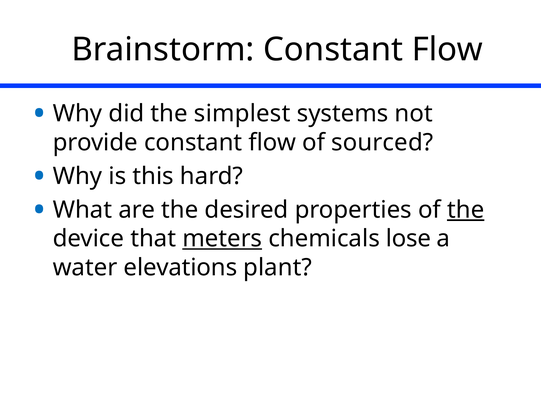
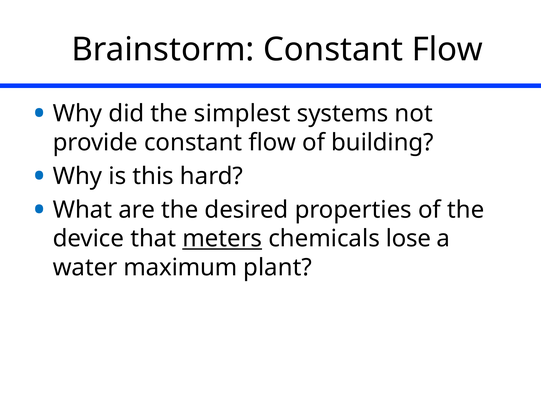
sourced: sourced -> building
the at (466, 210) underline: present -> none
elevations: elevations -> maximum
